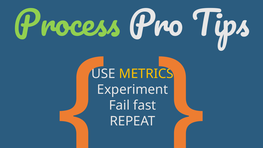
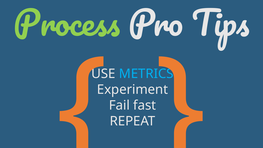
METRICS colour: yellow -> light blue
